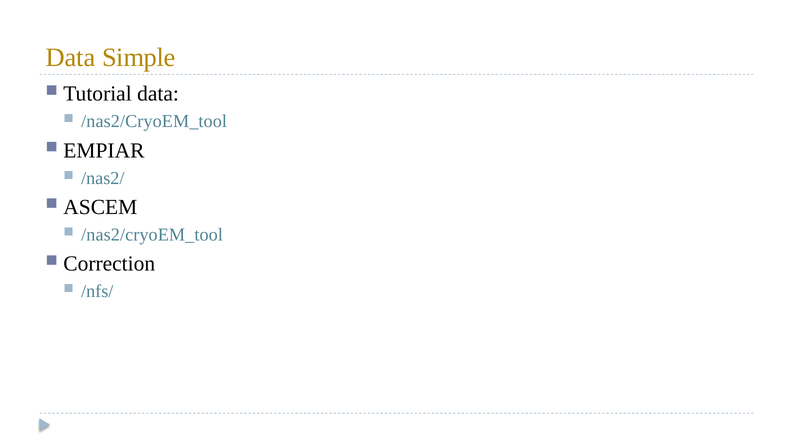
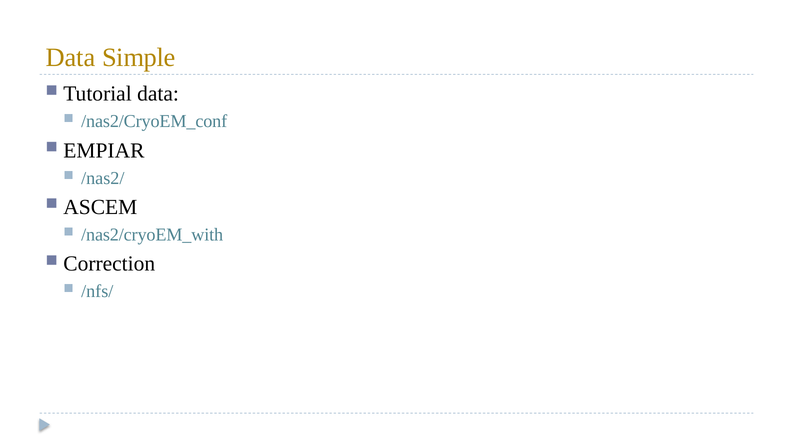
/nas2/CryoEM_tool at (154, 121): /nas2/CryoEM_tool -> /nas2/CryoEM_conf
/nas2/cryoEM_tool at (152, 235): /nas2/cryoEM_tool -> /nas2/cryoEM_with
